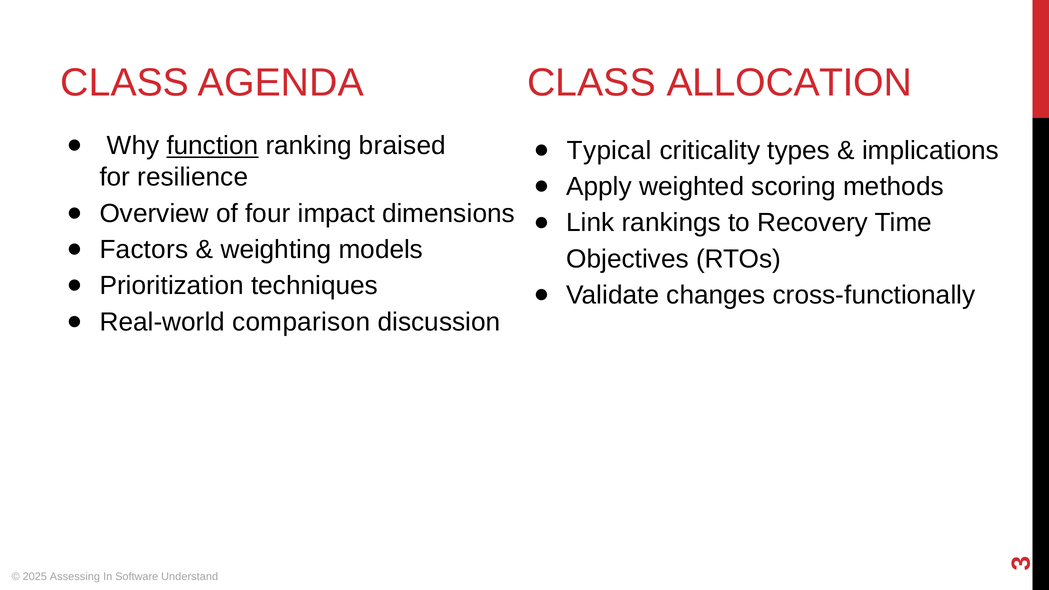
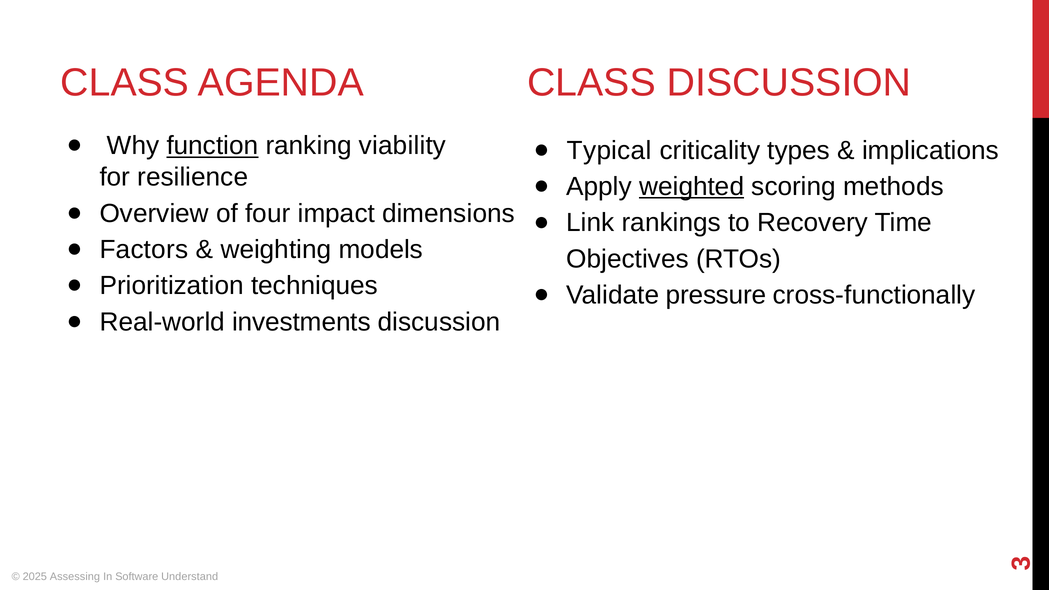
CLASS ALLOCATION: ALLOCATION -> DISCUSSION
braised: braised -> viability
weighted underline: none -> present
changes: changes -> pressure
comparison: comparison -> investments
